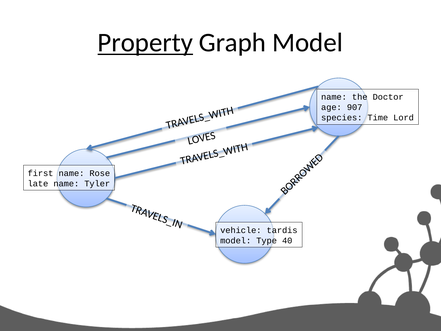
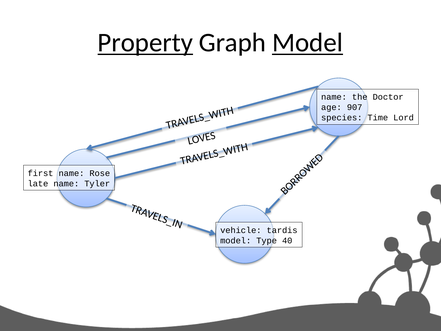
Model at (308, 43) underline: none -> present
